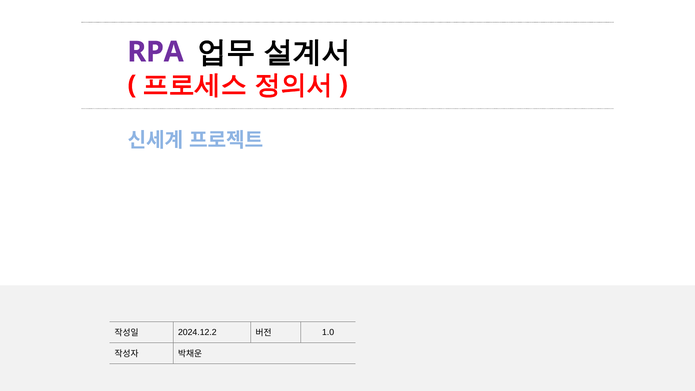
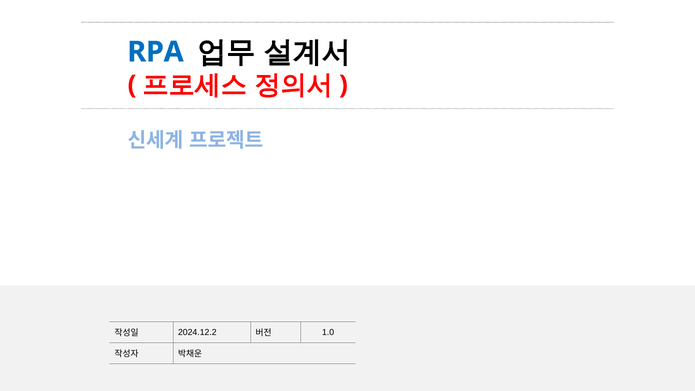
RPA colour: purple -> blue
